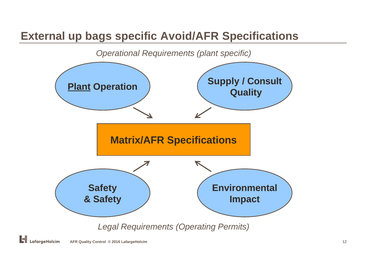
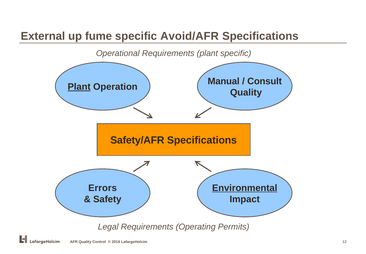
bags: bags -> fume
Supply: Supply -> Manual
Matrix/AFR: Matrix/AFR -> Safety/AFR
Safety at (103, 187): Safety -> Errors
Environmental underline: none -> present
